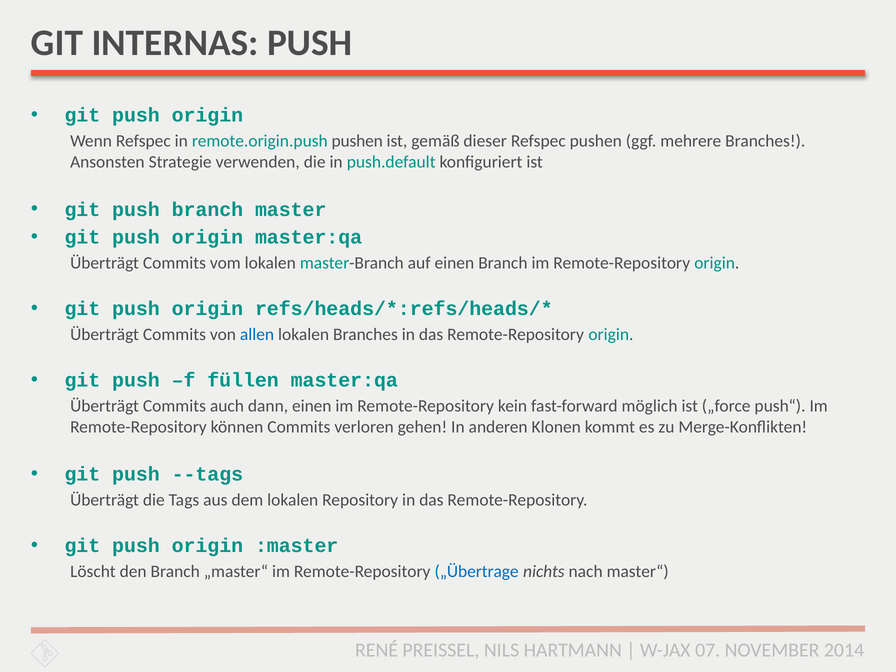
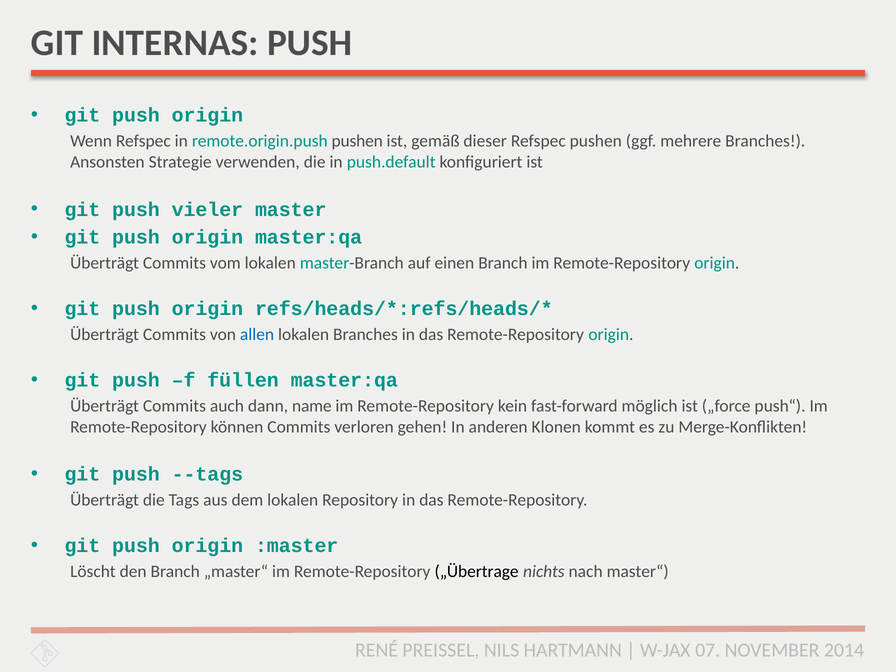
push branch: branch -> vieler
dann einen: einen -> name
„Übertrage colour: blue -> black
